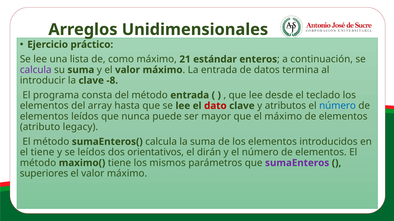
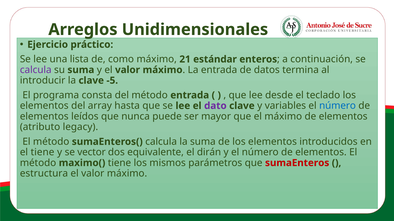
-8: -8 -> -5
dato colour: red -> purple
atributos: atributos -> variables
se leídos: leídos -> vector
orientativos: orientativos -> equivalente
sumaEnteros colour: purple -> red
superiores: superiores -> estructura
